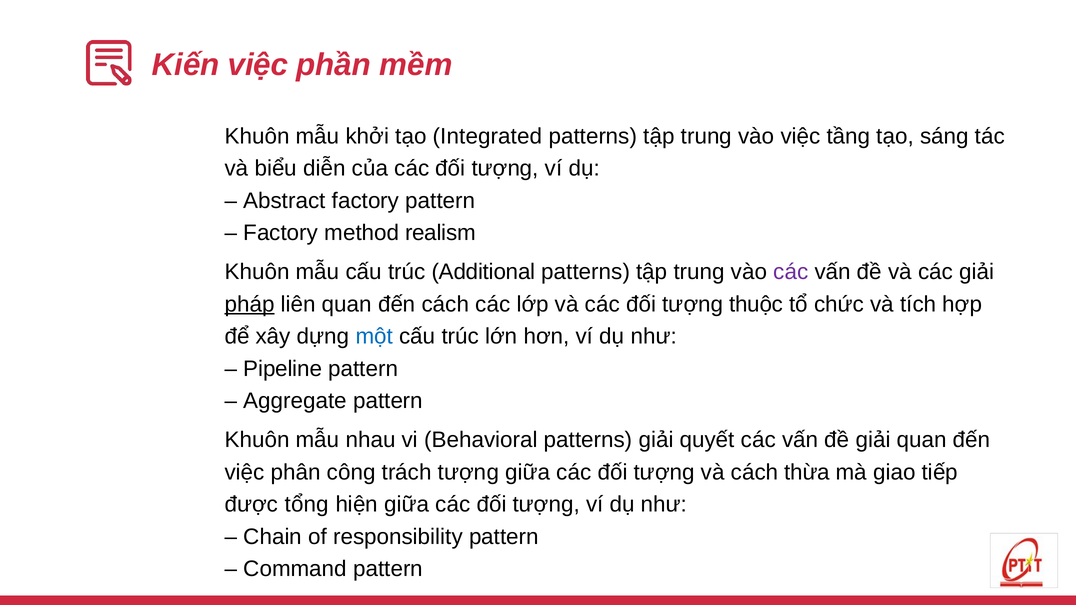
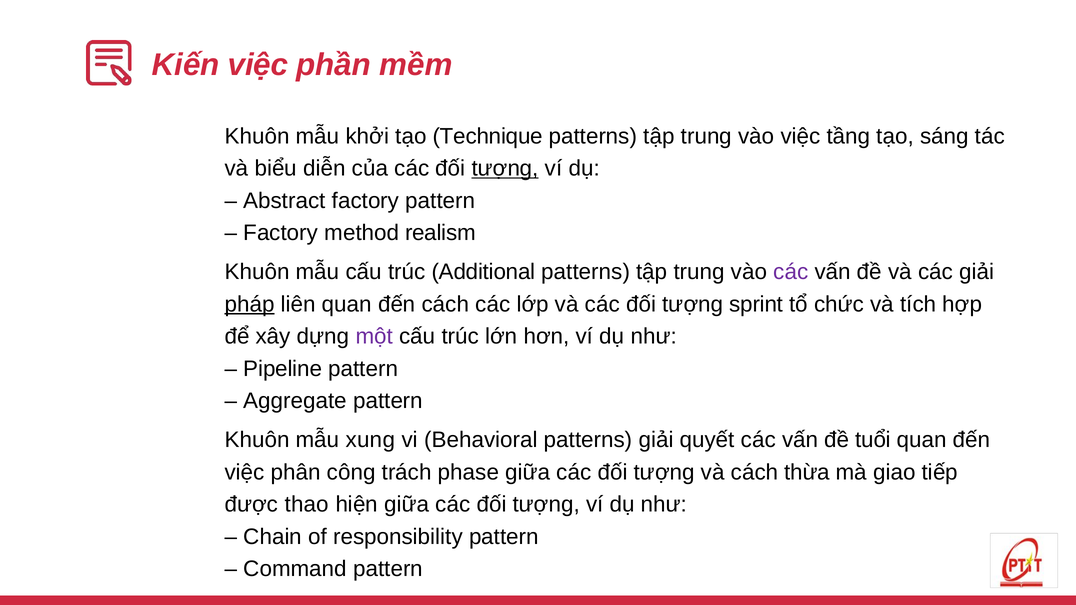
Integrated: Integrated -> Technique
tượng at (505, 168) underline: none -> present
thuộc: thuộc -> sprint
một colour: blue -> purple
nhau: nhau -> xung
đề giải: giải -> tuổi
trách tượng: tượng -> phase
tổng: tổng -> thao
